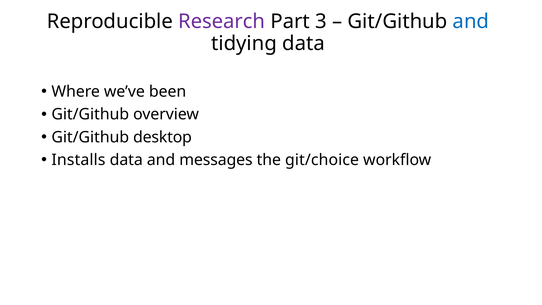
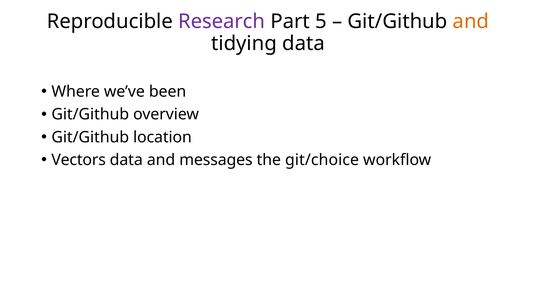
3: 3 -> 5
and at (471, 21) colour: blue -> orange
desktop: desktop -> location
Installs: Installs -> Vectors
